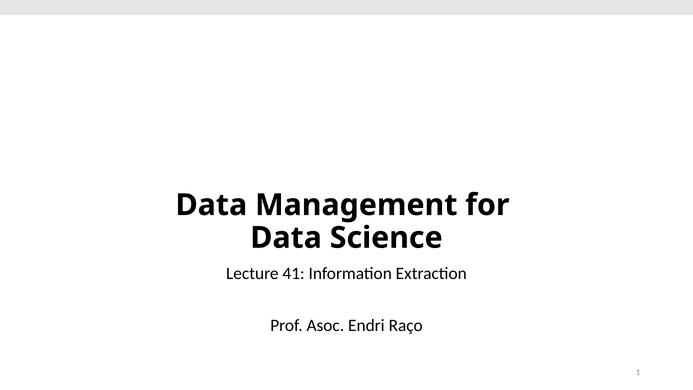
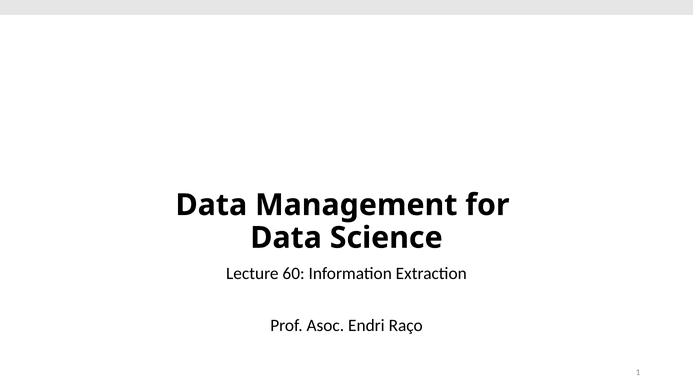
41: 41 -> 60
